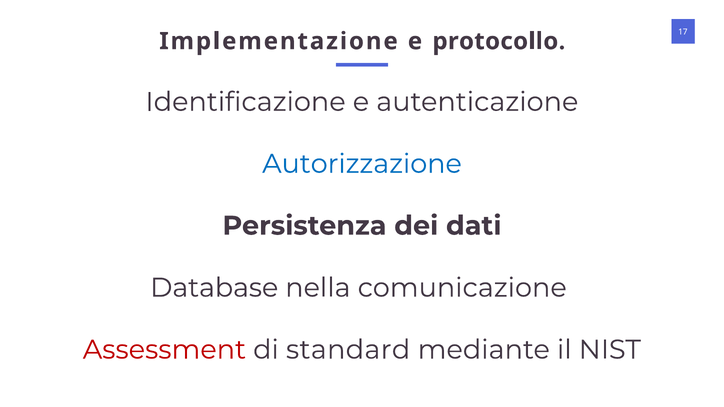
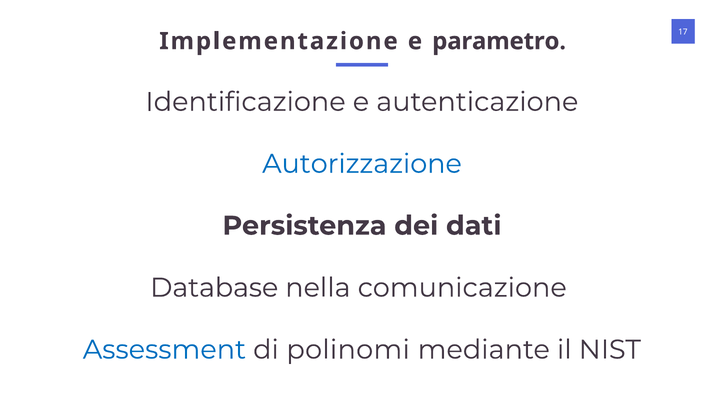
protocollo: protocollo -> parametro
Assessment colour: red -> blue
standard: standard -> polinomi
